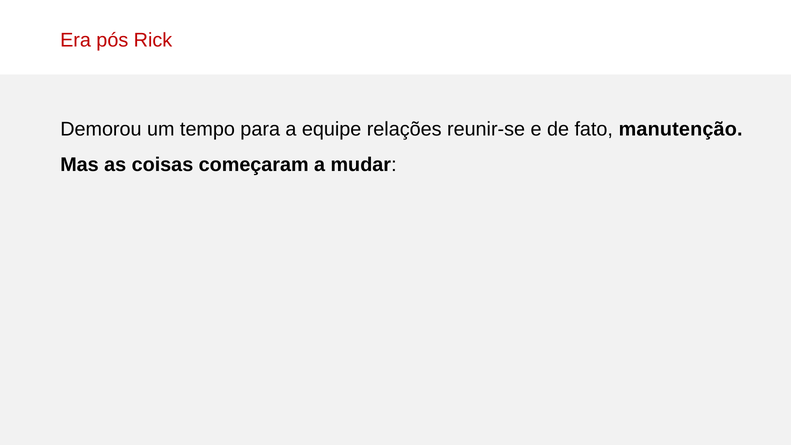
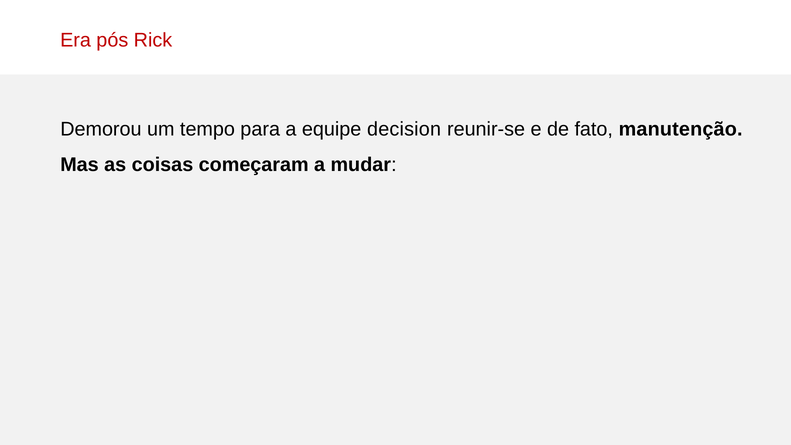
relações: relações -> decision
